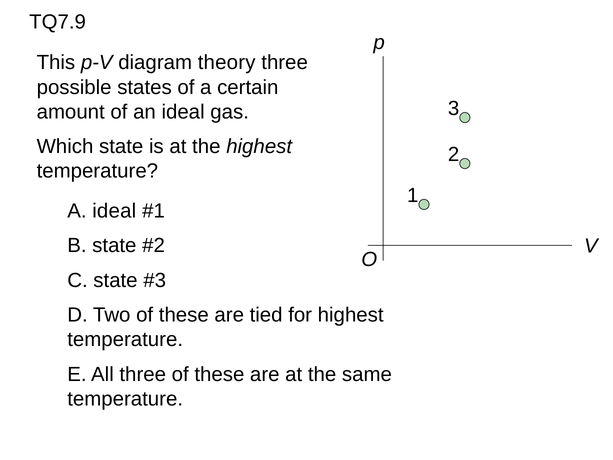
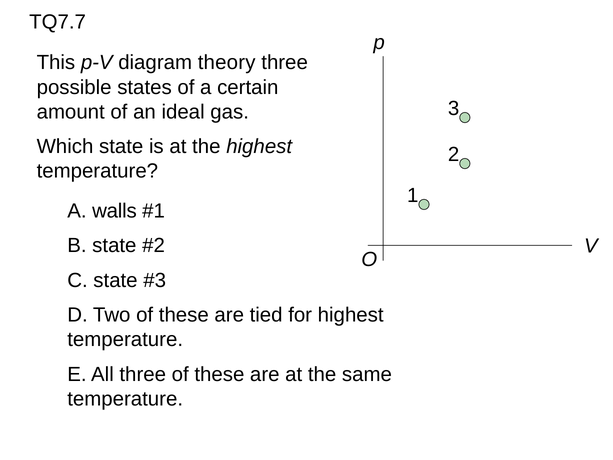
TQ7.9: TQ7.9 -> TQ7.7
A ideal: ideal -> walls
